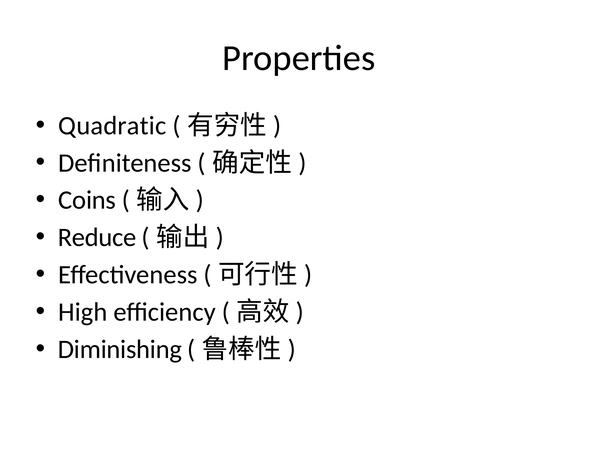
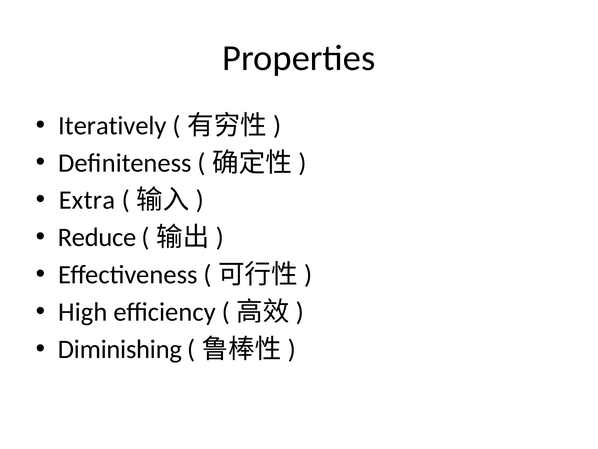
Quadratic: Quadratic -> Iteratively
Coins: Coins -> Extra
